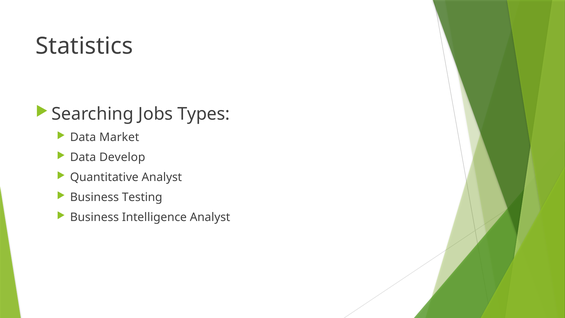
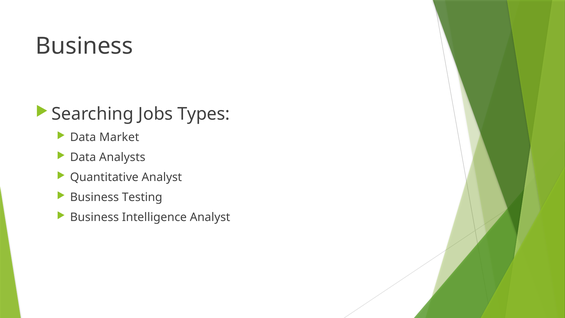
Statistics at (84, 46): Statistics -> Business
Develop: Develop -> Analysts
